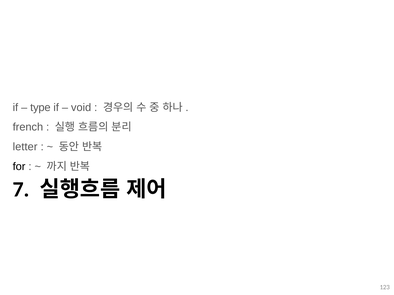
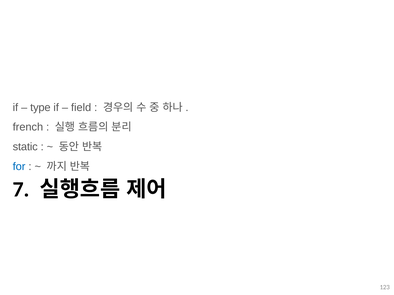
void: void -> field
letter: letter -> static
for colour: black -> blue
